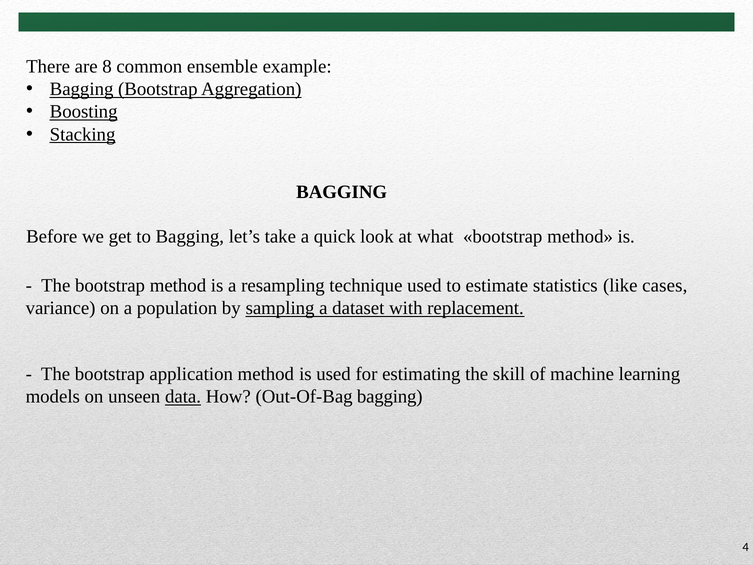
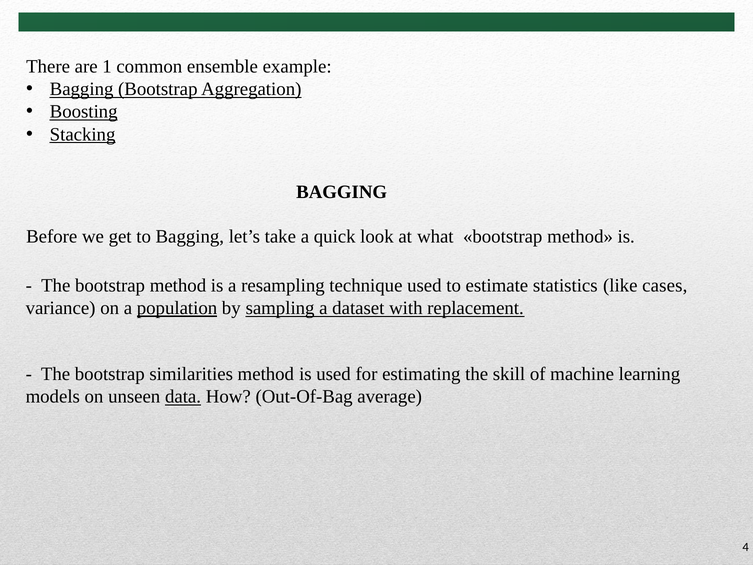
8: 8 -> 1
population underline: none -> present
application: application -> similarities
Out-Of-Bag bagging: bagging -> average
